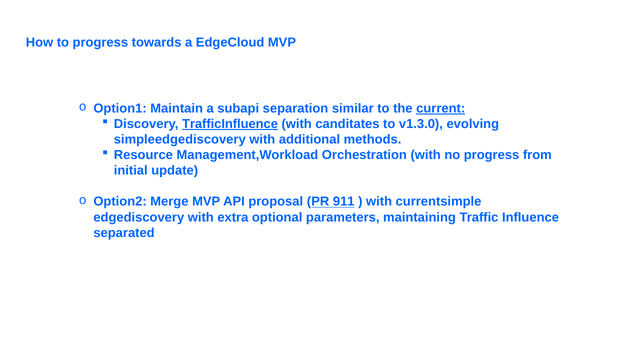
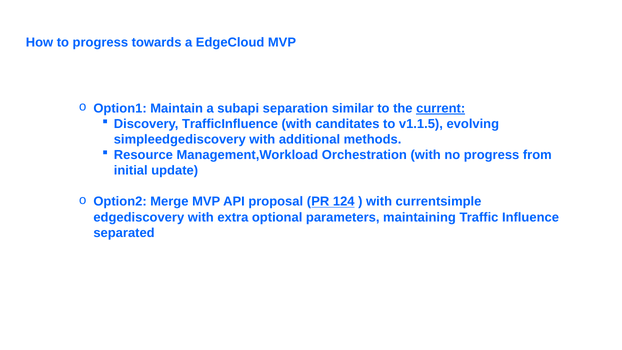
TrafficInfluence underline: present -> none
v1.3.0: v1.3.0 -> v1.1.5
911: 911 -> 124
